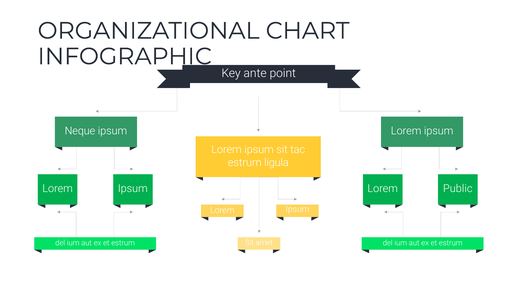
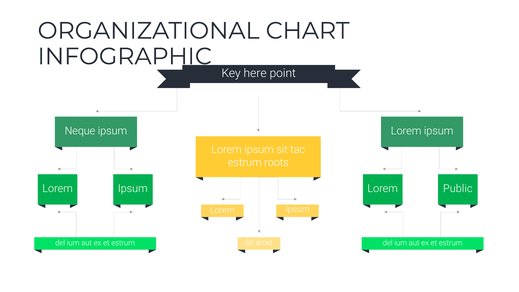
ante: ante -> here
ligula: ligula -> roots
